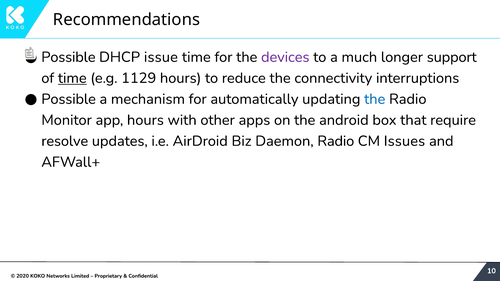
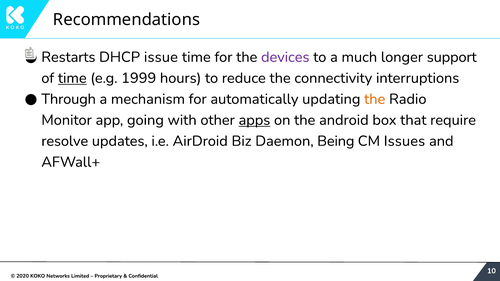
Possible at (68, 57): Possible -> Restarts
1129: 1129 -> 1999
Possible at (69, 99): Possible -> Through
the at (375, 99) colour: blue -> orange
app hours: hours -> going
apps underline: none -> present
Daemon Radio: Radio -> Being
